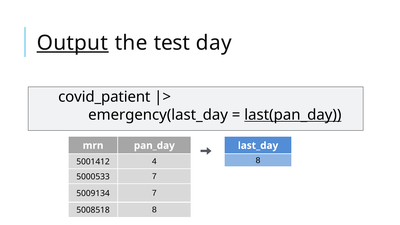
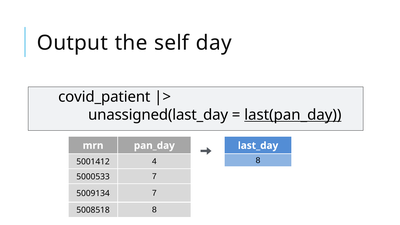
Output underline: present -> none
test: test -> self
emergency(last_day: emergency(last_day -> unassigned(last_day
